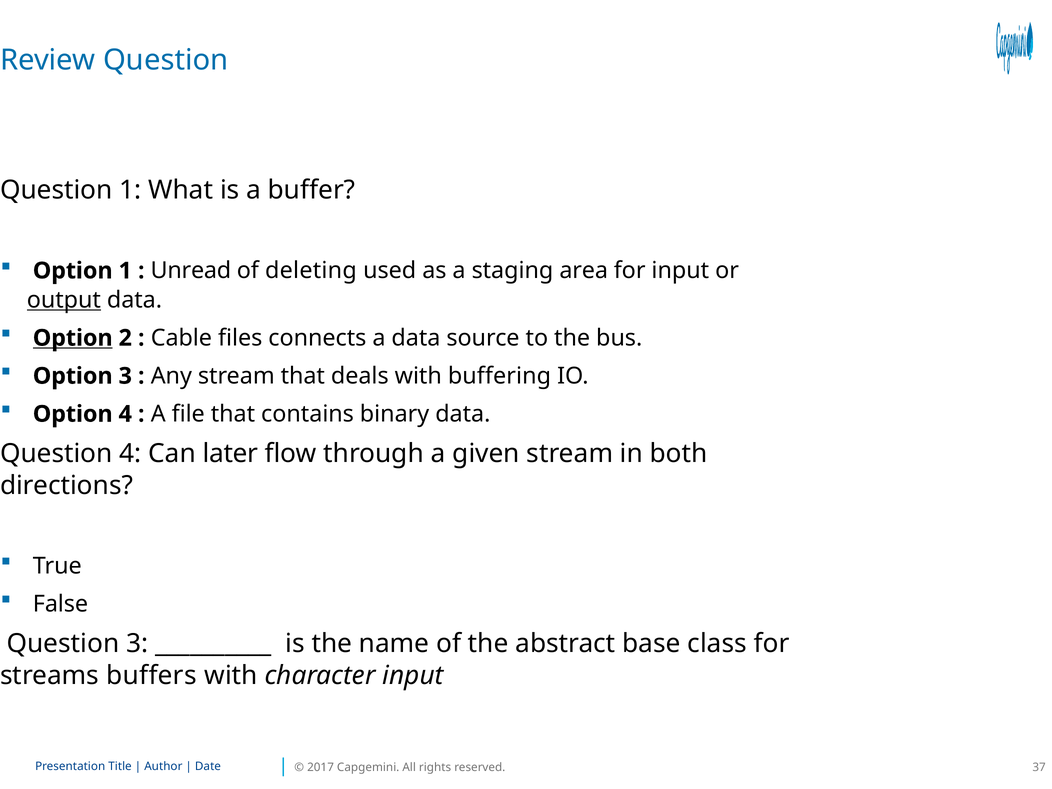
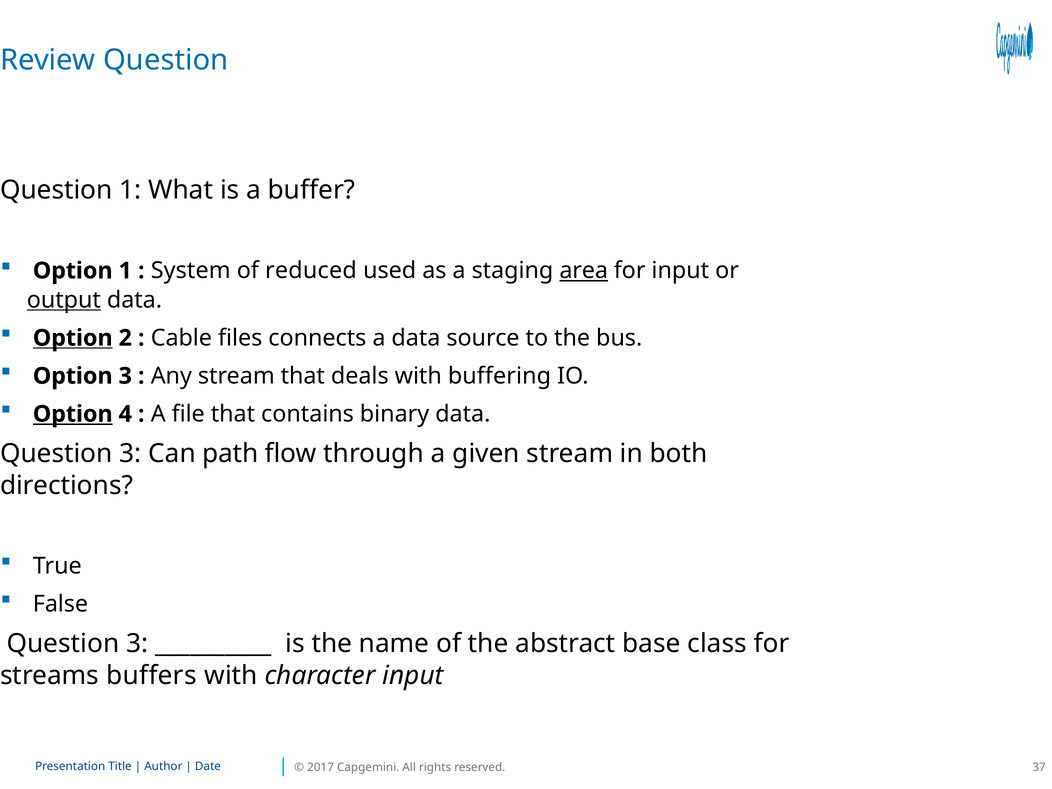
Unread: Unread -> System
deleting: deleting -> reduced
area underline: none -> present
Option at (73, 414) underline: none -> present
4 at (130, 453): 4 -> 3
later: later -> path
